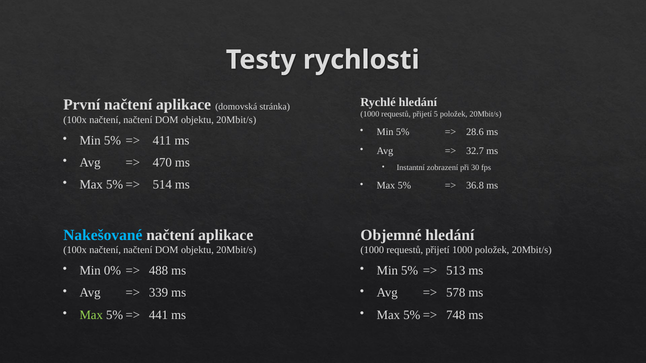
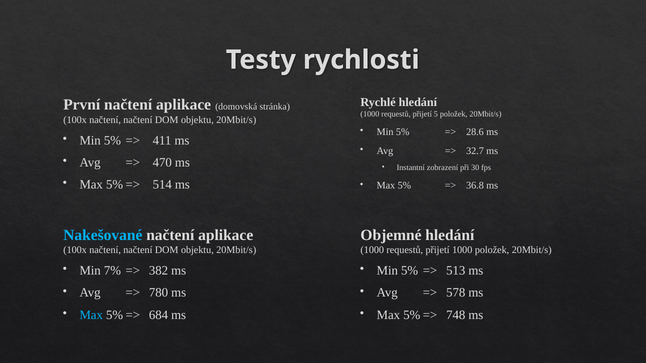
0%: 0% -> 7%
488: 488 -> 382
339: 339 -> 780
Max at (91, 315) colour: light green -> light blue
441: 441 -> 684
